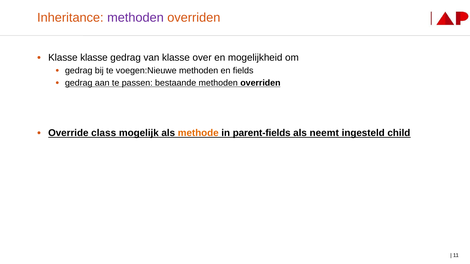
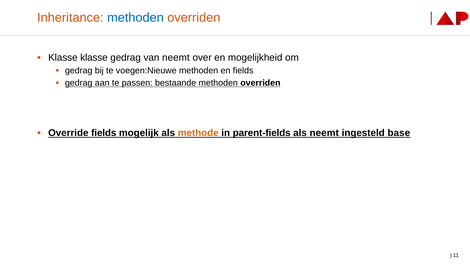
methoden at (135, 18) colour: purple -> blue
van klasse: klasse -> neemt
Override class: class -> fields
child: child -> base
